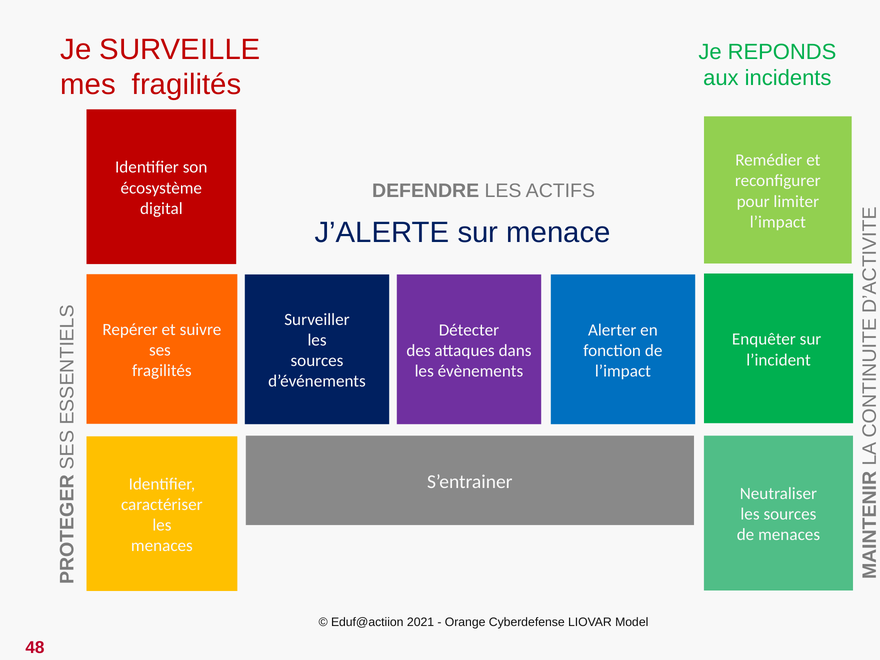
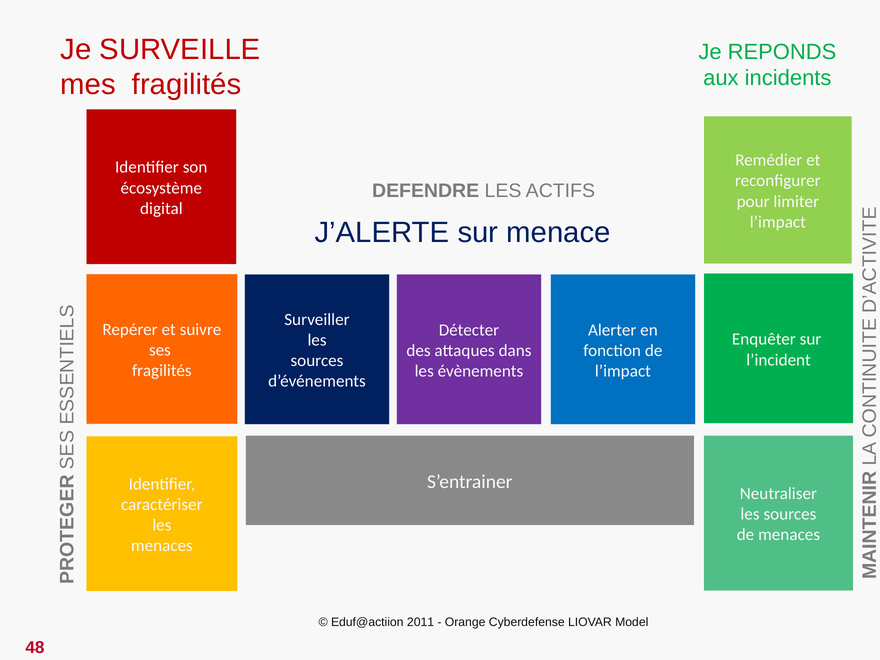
2021: 2021 -> 2011
